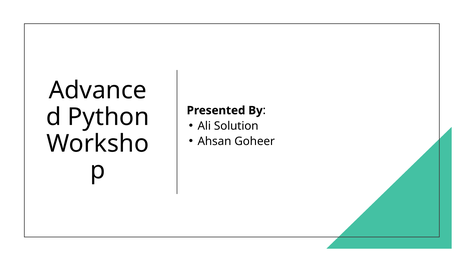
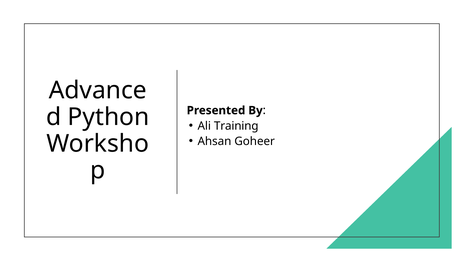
Solution: Solution -> Training
